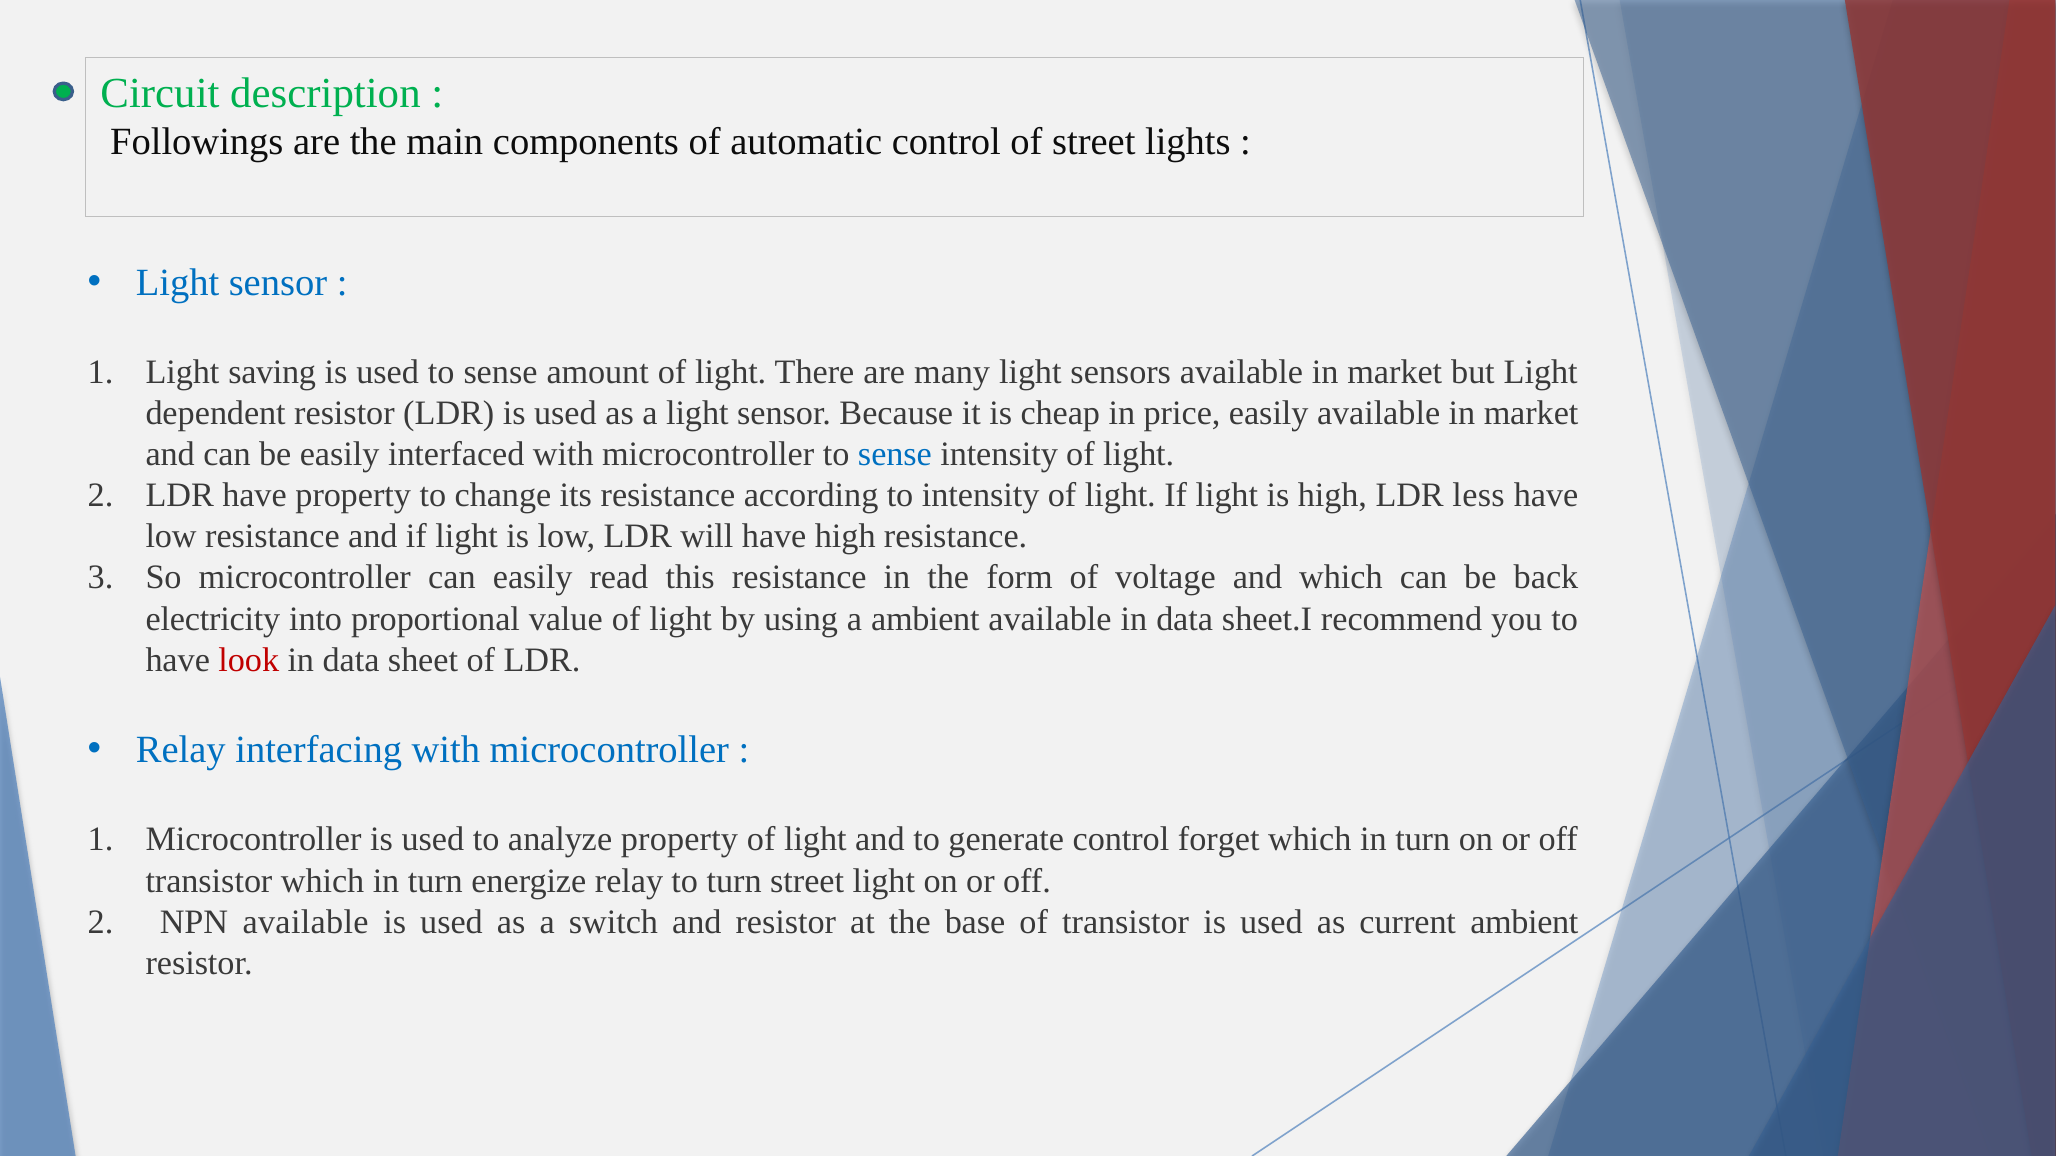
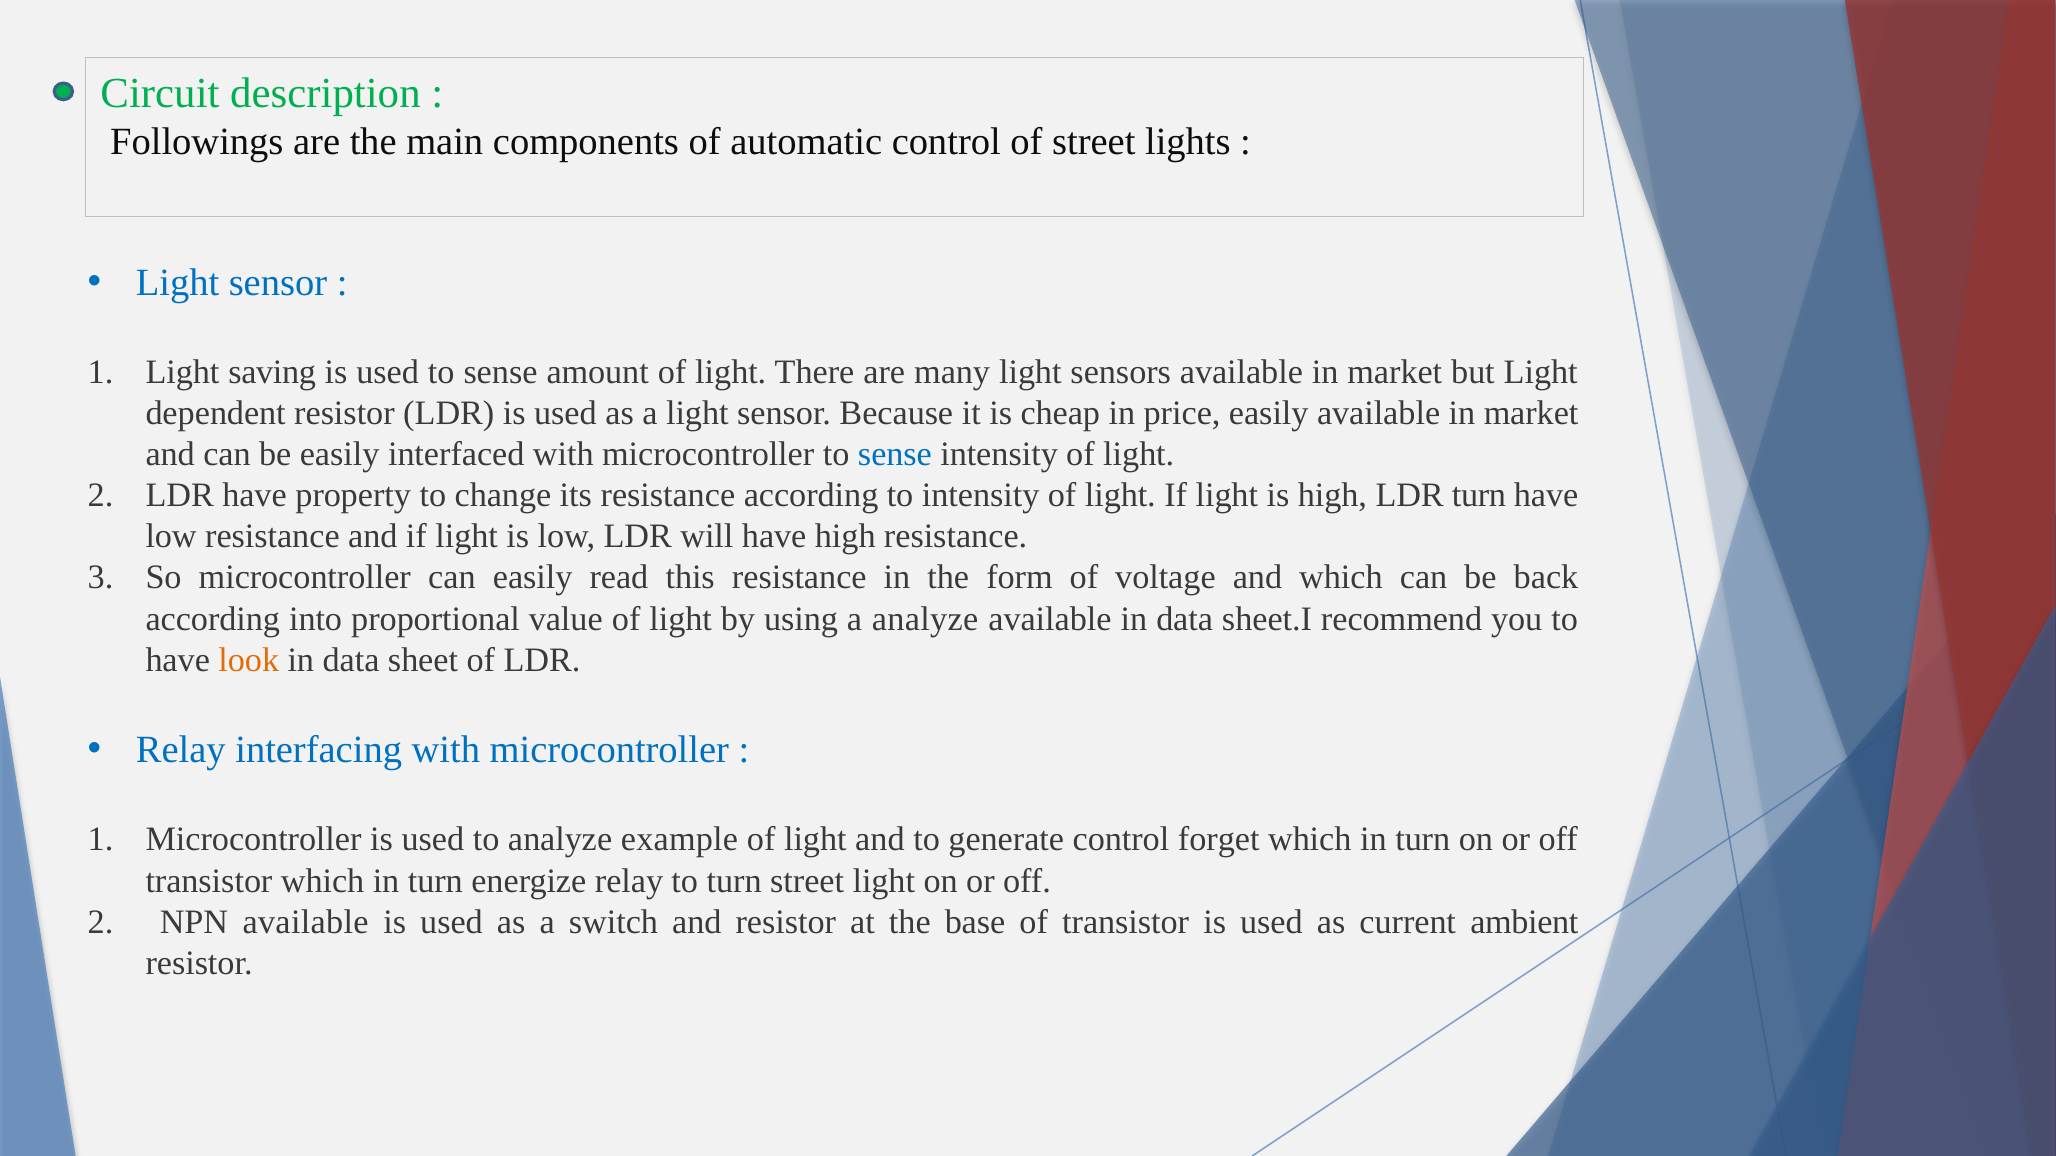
LDR less: less -> turn
electricity at (213, 619): electricity -> according
a ambient: ambient -> analyze
look colour: red -> orange
analyze property: property -> example
